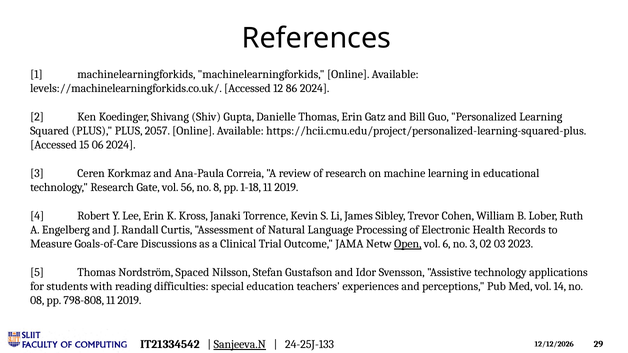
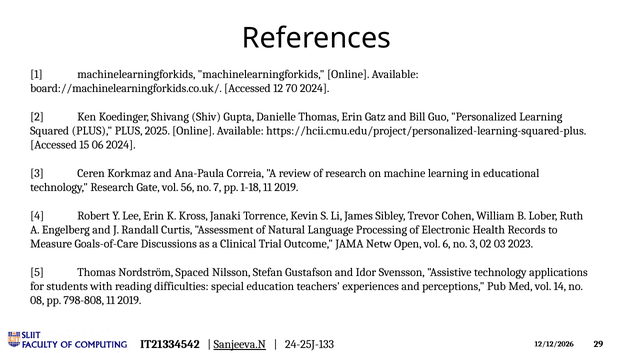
levels://machinelearningforkids.co.uk/: levels://machinelearningforkids.co.uk/ -> board://machinelearningforkids.co.uk/
86: 86 -> 70
2057: 2057 -> 2025
8: 8 -> 7
Open underline: present -> none
